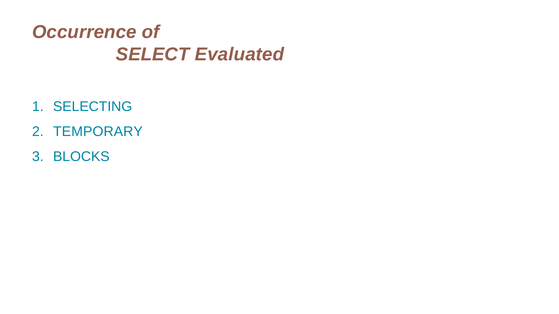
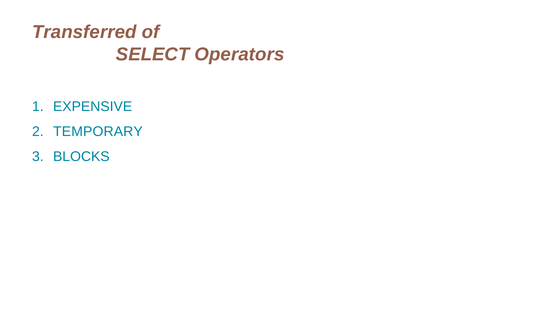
Occurrence: Occurrence -> Transferred
Evaluated: Evaluated -> Operators
SELECTING: SELECTING -> EXPENSIVE
